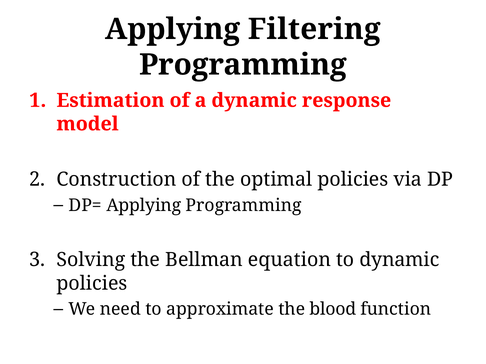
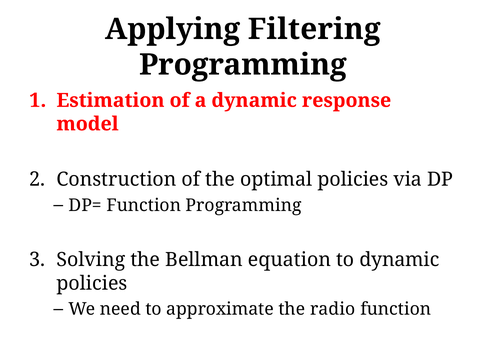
DP= Applying: Applying -> Function
blood: blood -> radio
